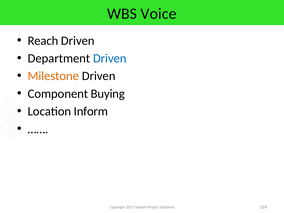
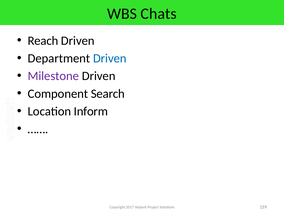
Voice: Voice -> Chats
Milestone colour: orange -> purple
Buying: Buying -> Search
